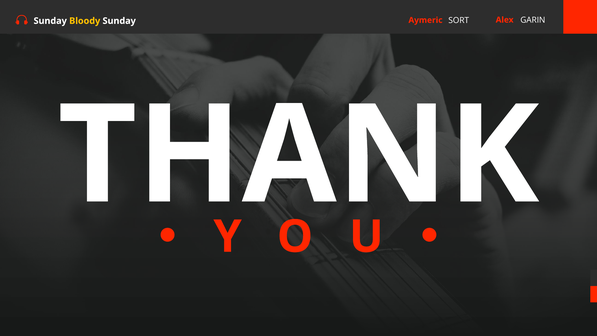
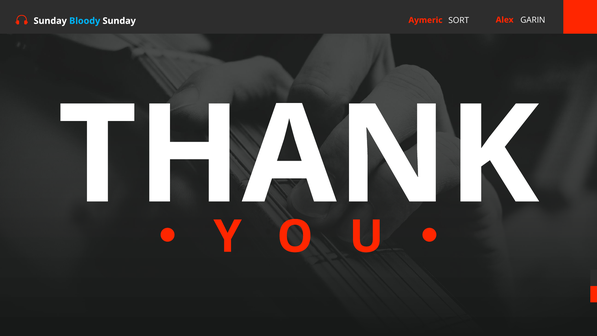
Bloody colour: yellow -> light blue
